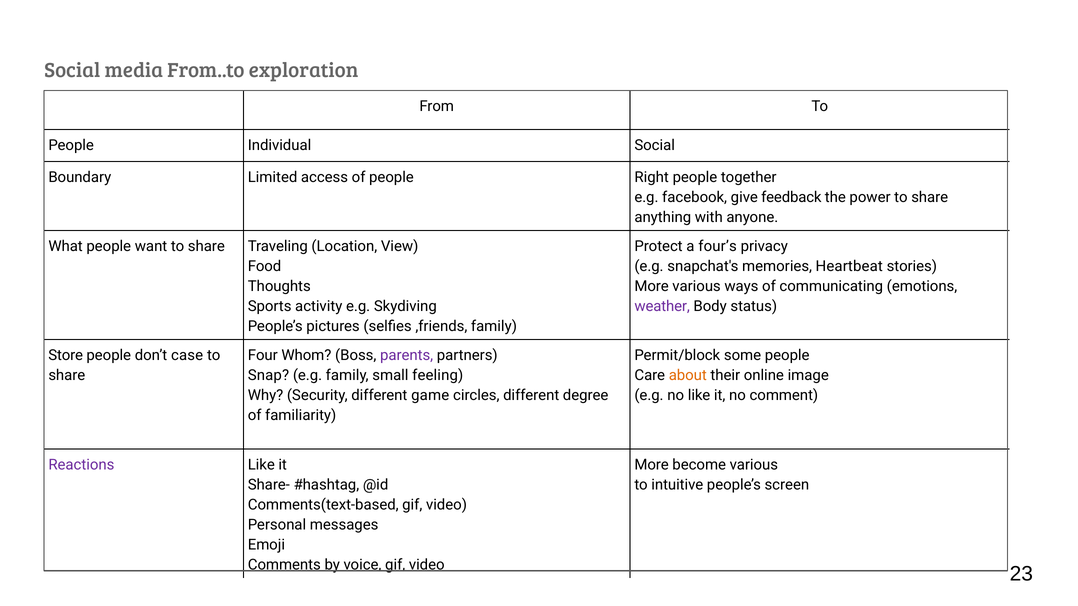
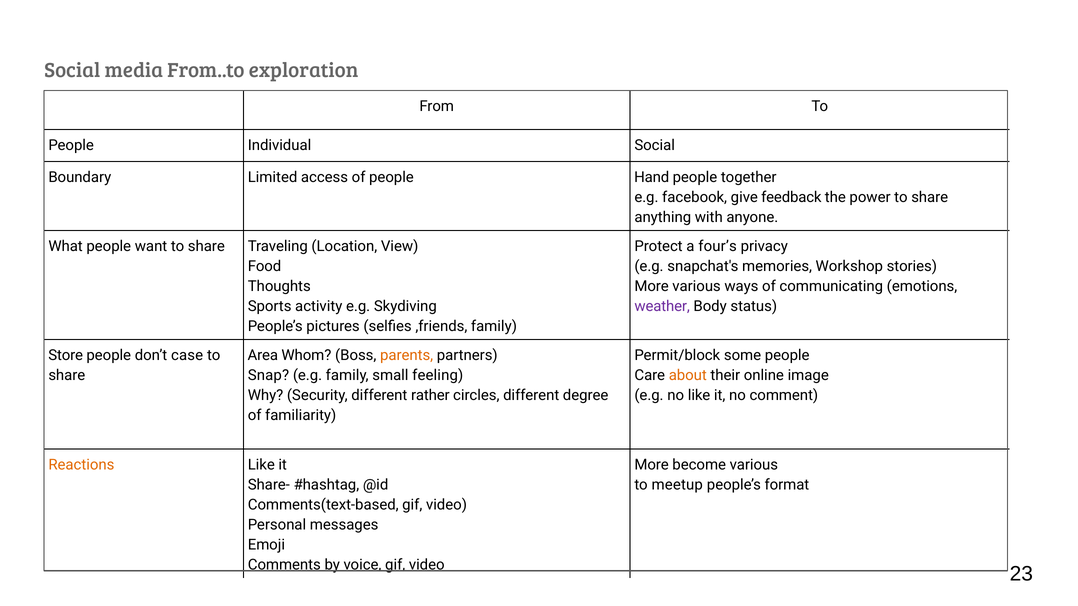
Right: Right -> Hand
Heartbeat: Heartbeat -> Workshop
Four: Four -> Area
parents colour: purple -> orange
game: game -> rather
Reactions colour: purple -> orange
intuitive: intuitive -> meetup
screen: screen -> format
